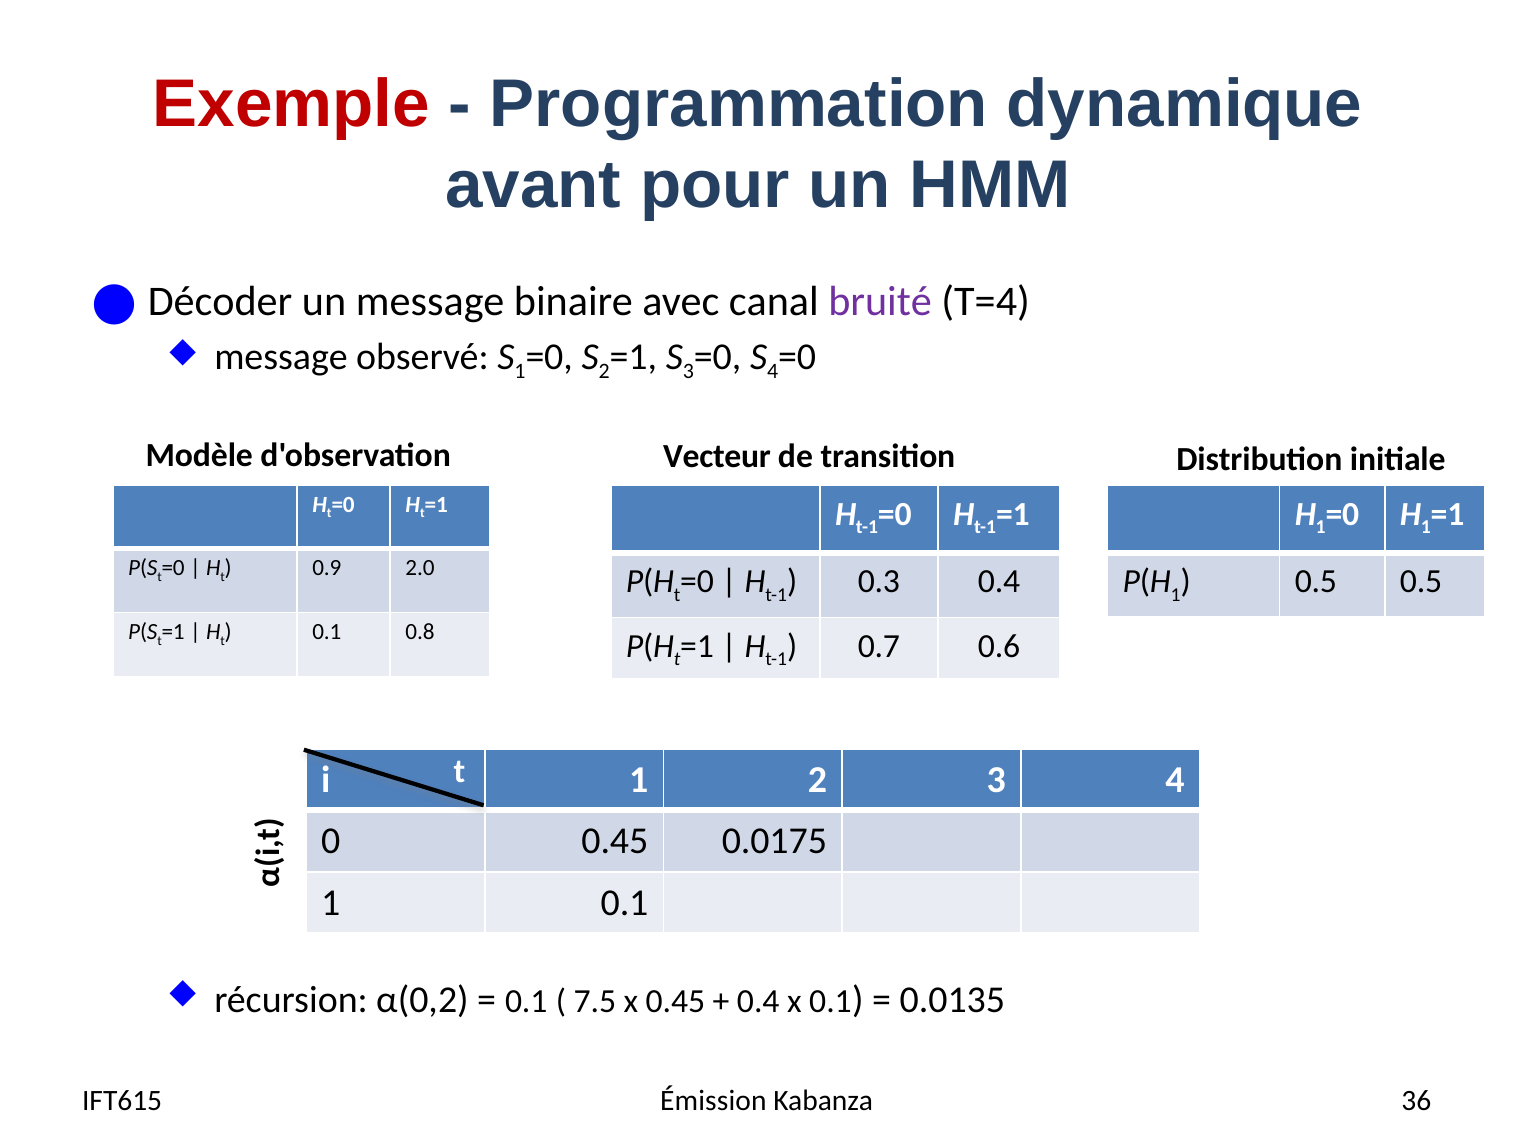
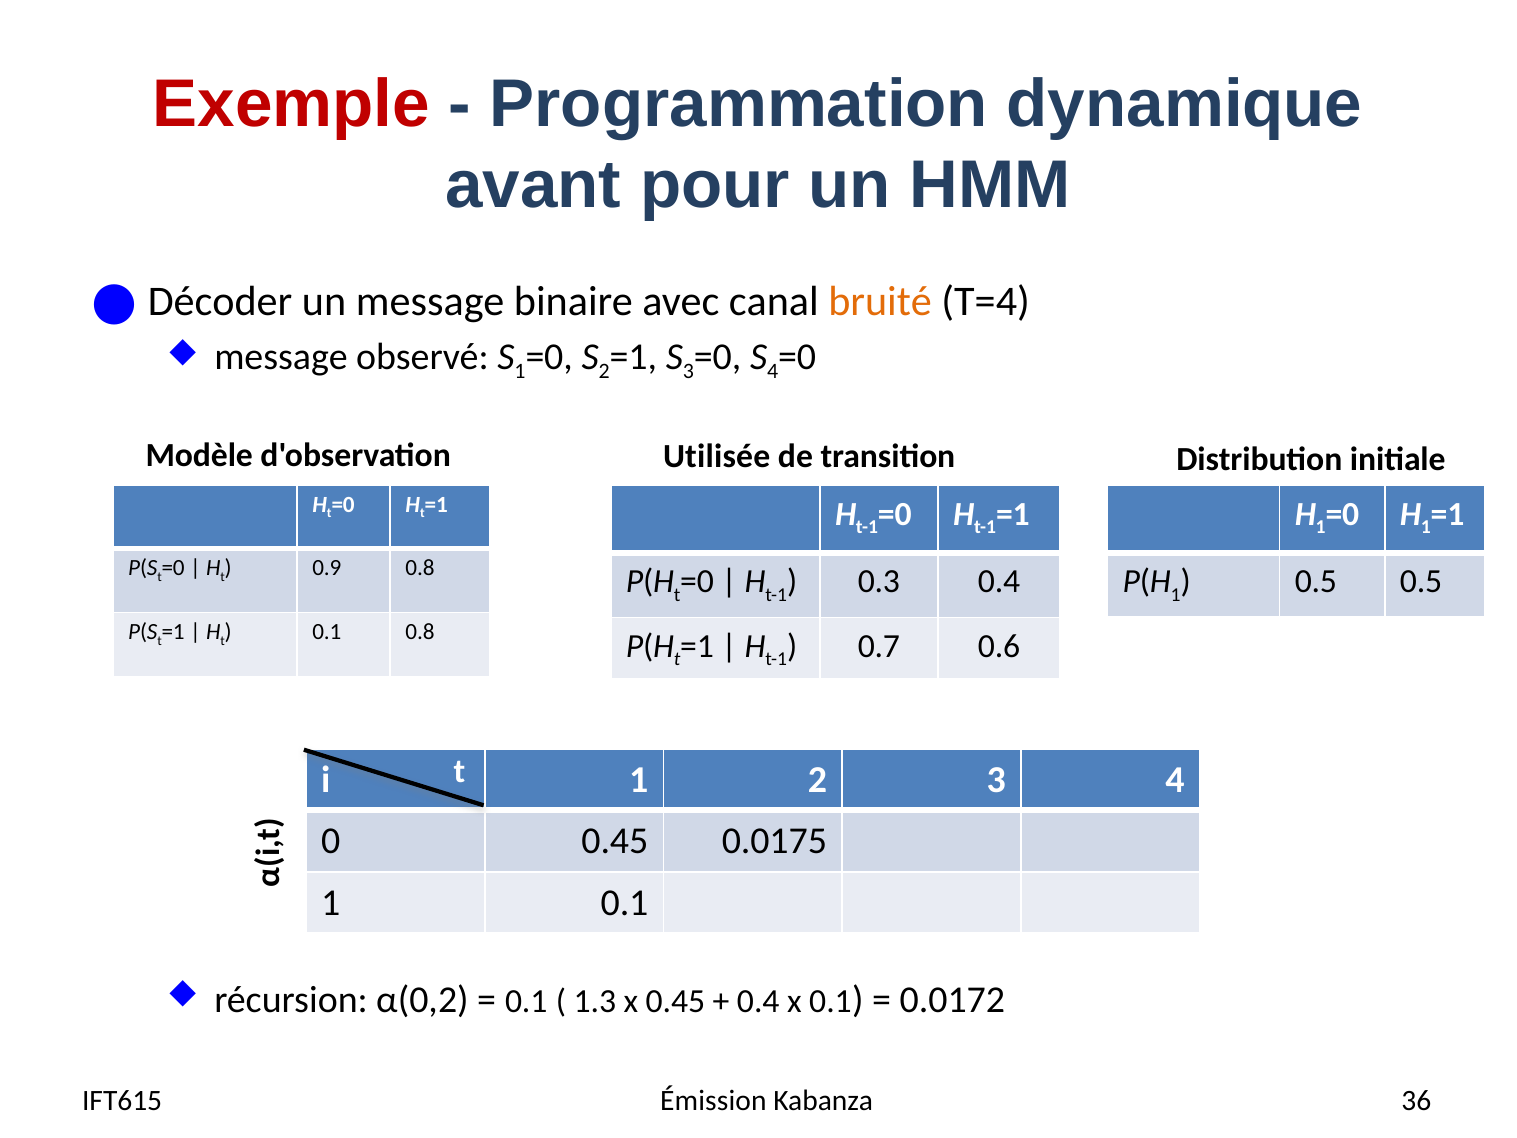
bruité colour: purple -> orange
Vecteur: Vecteur -> Utilisée
0.9 2.0: 2.0 -> 0.8
7.5: 7.5 -> 1.3
0.0135: 0.0135 -> 0.0172
